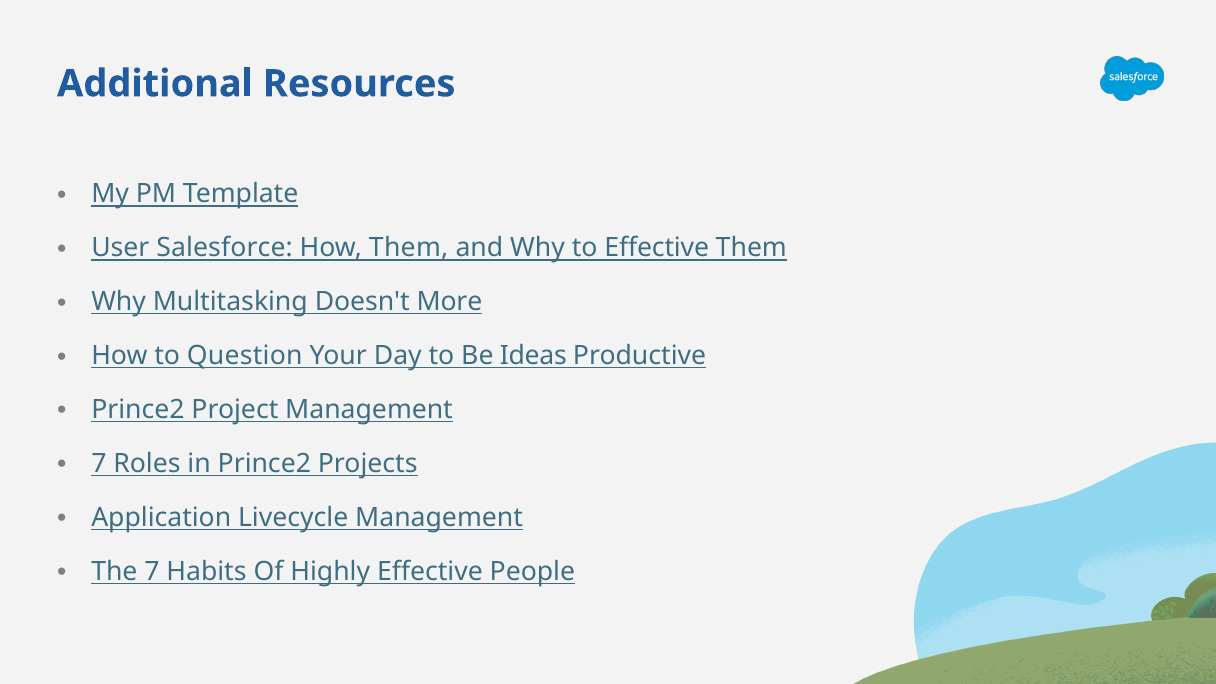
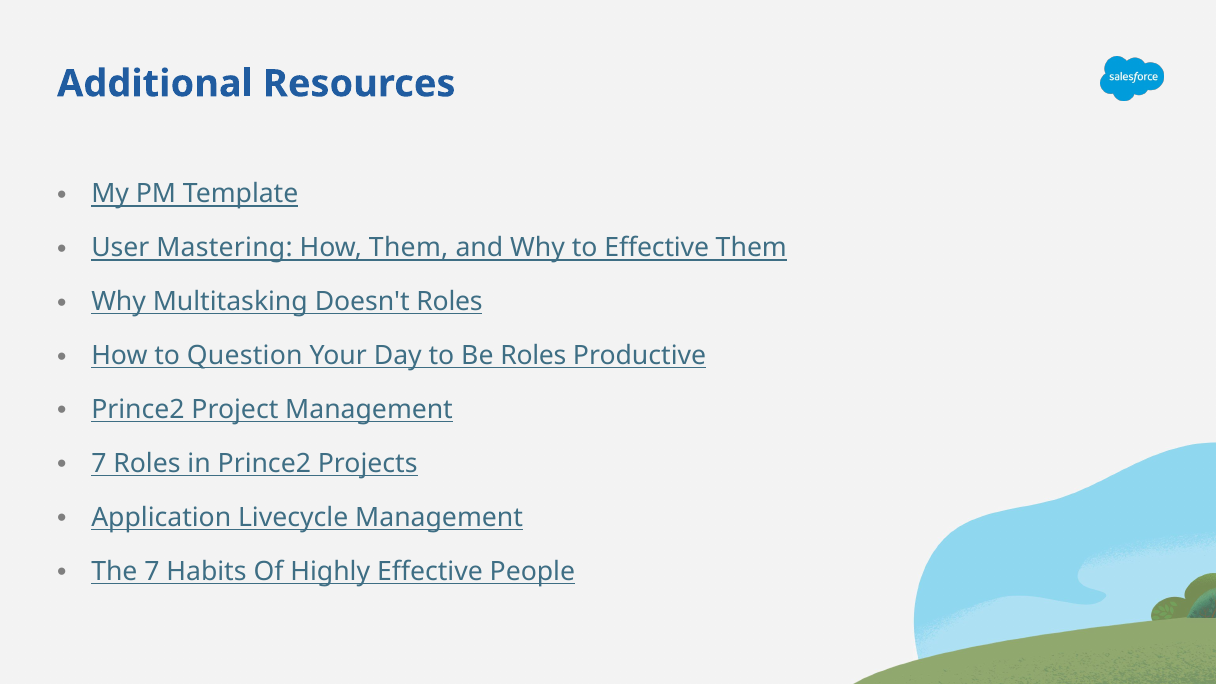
Salesforce: Salesforce -> Mastering
Doesn't More: More -> Roles
Be Ideas: Ideas -> Roles
